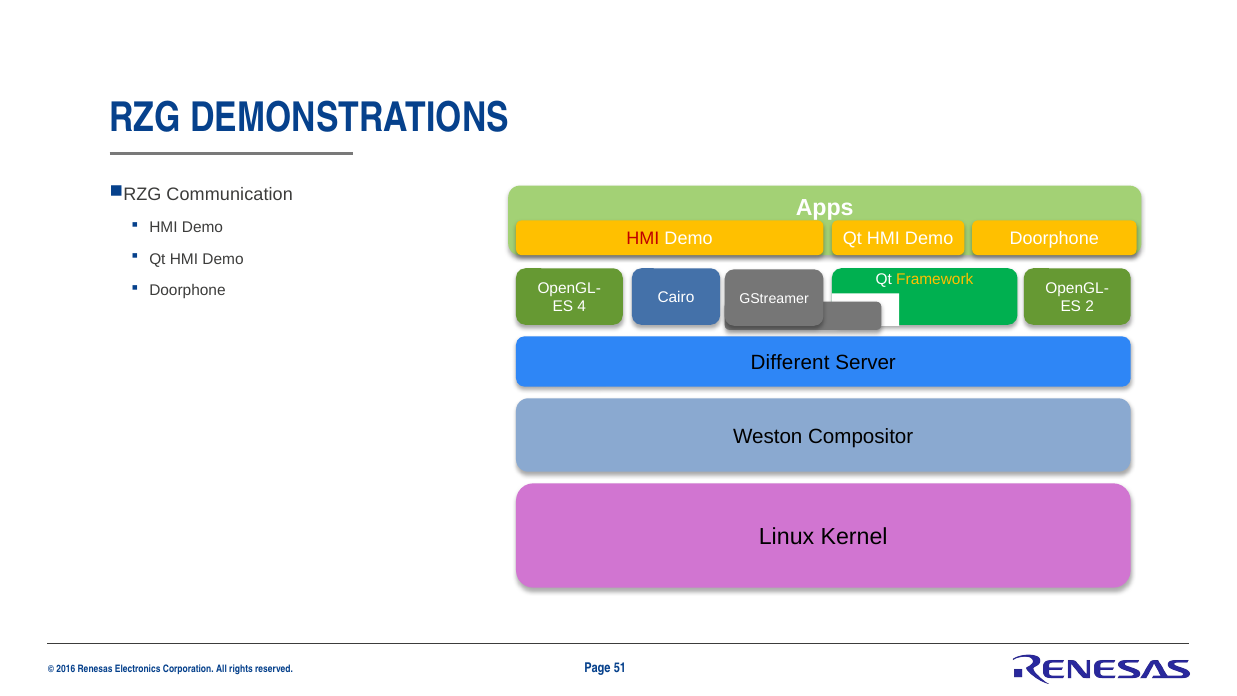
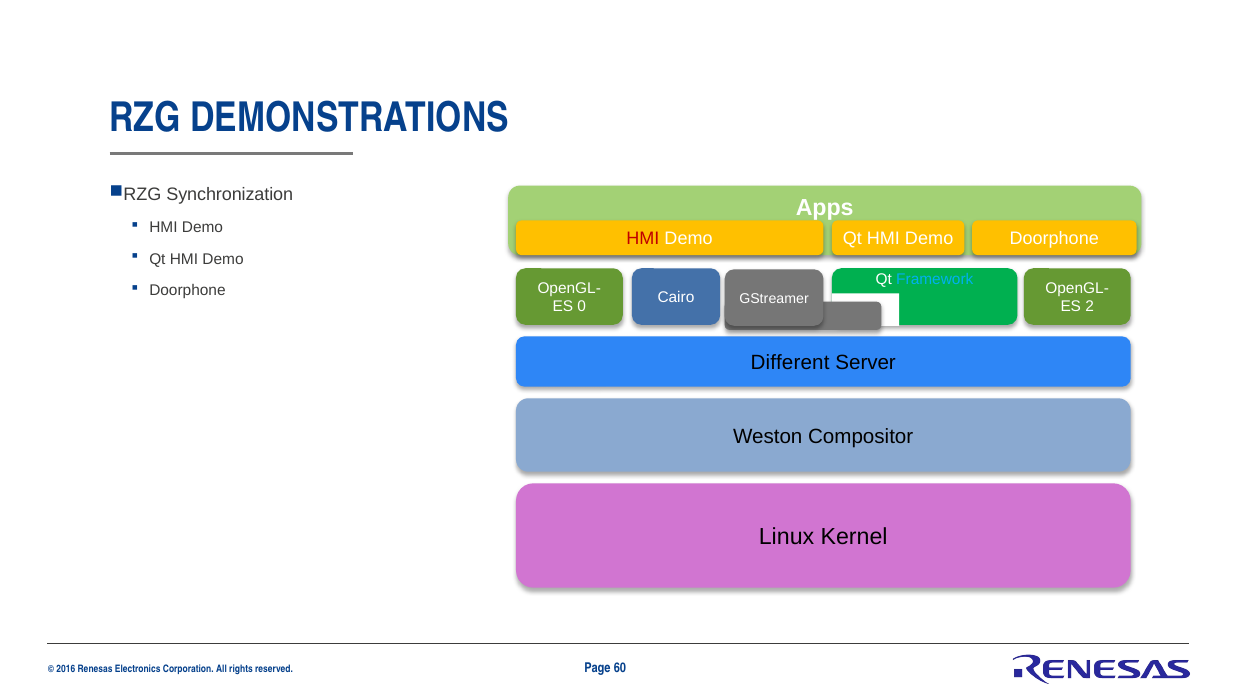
Communication: Communication -> Synchronization
Framework colour: yellow -> light blue
4: 4 -> 0
51: 51 -> 60
